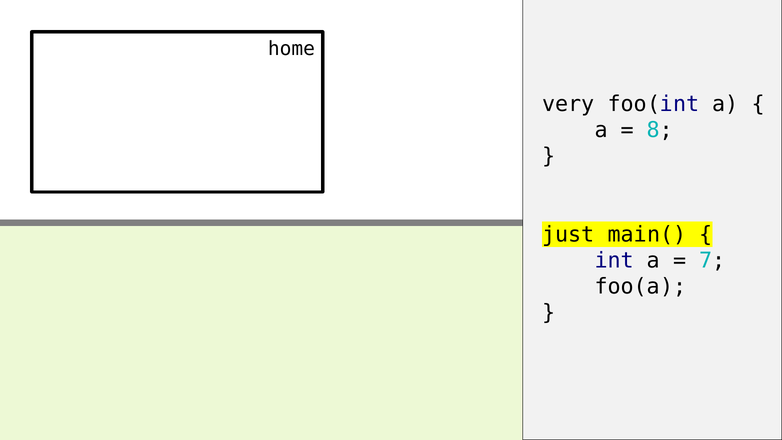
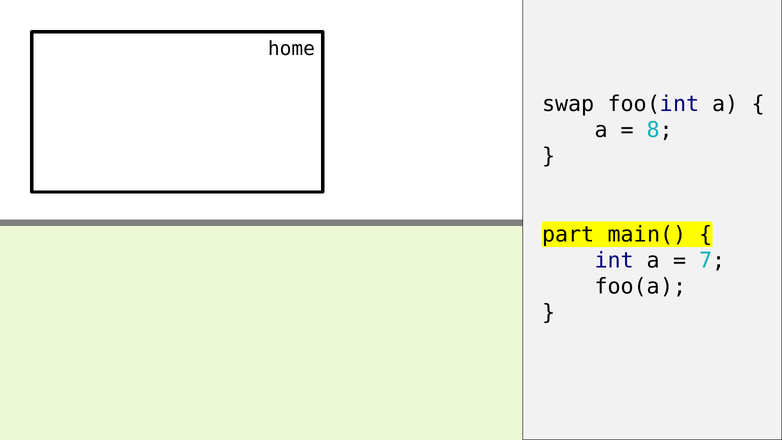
very: very -> swap
just: just -> part
